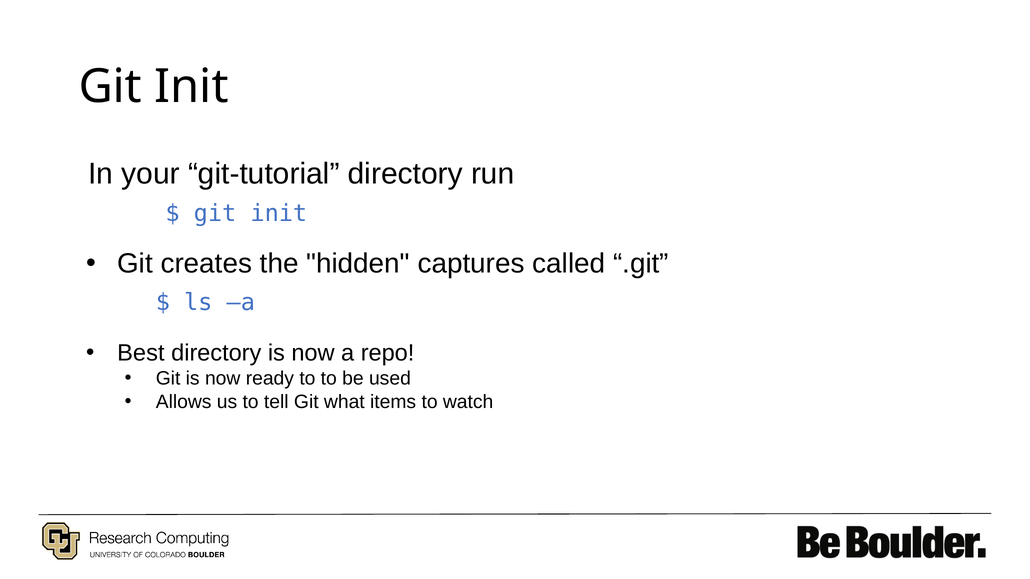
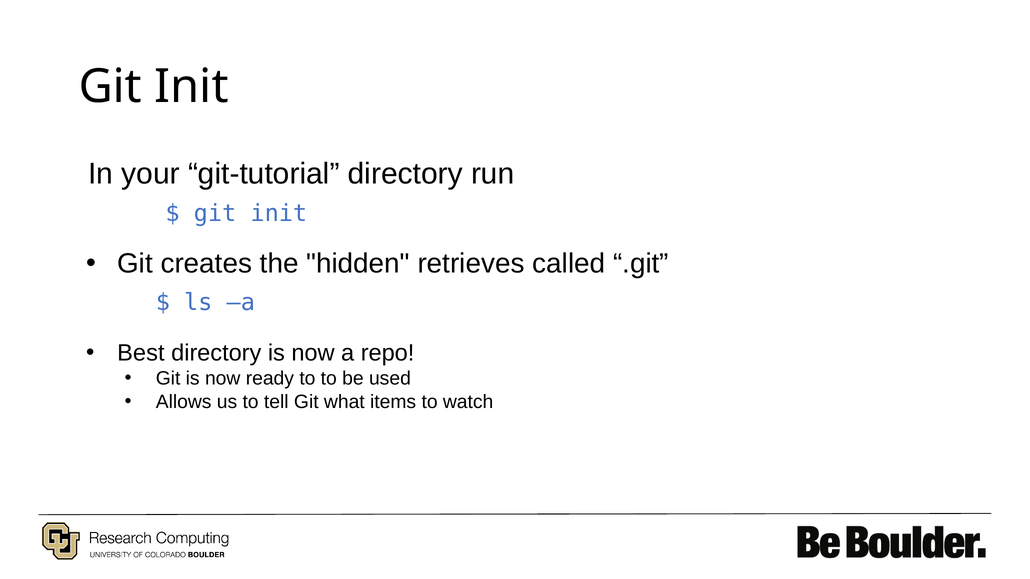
captures: captures -> retrieves
